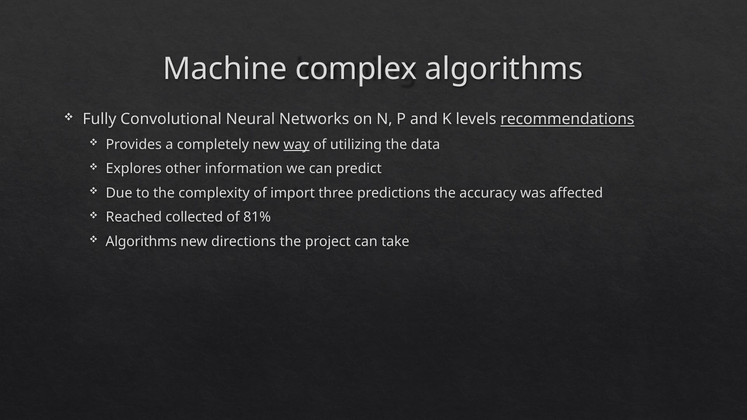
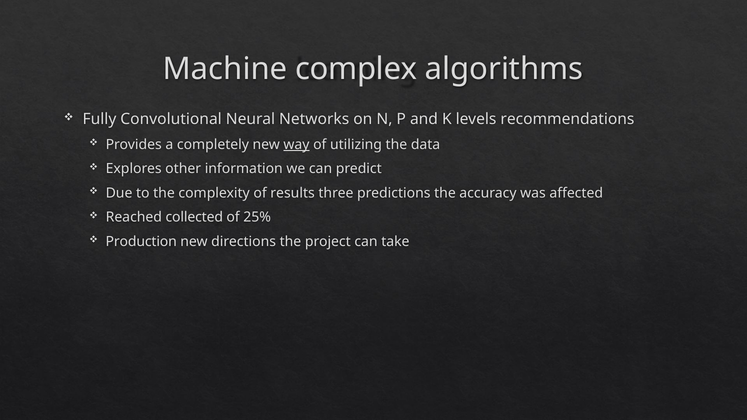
recommendations underline: present -> none
import: import -> results
81%: 81% -> 25%
Algorithms at (141, 242): Algorithms -> Production
